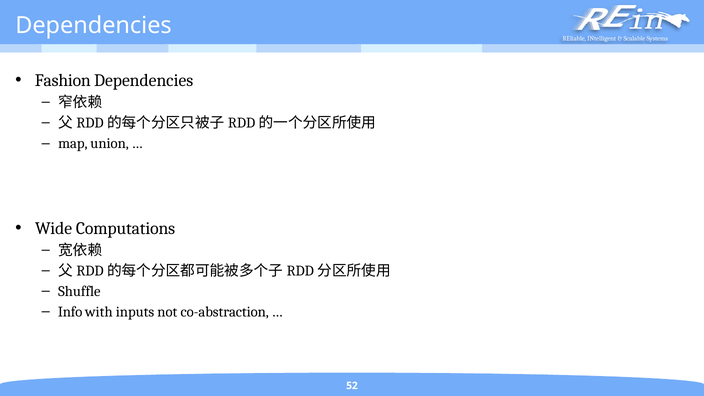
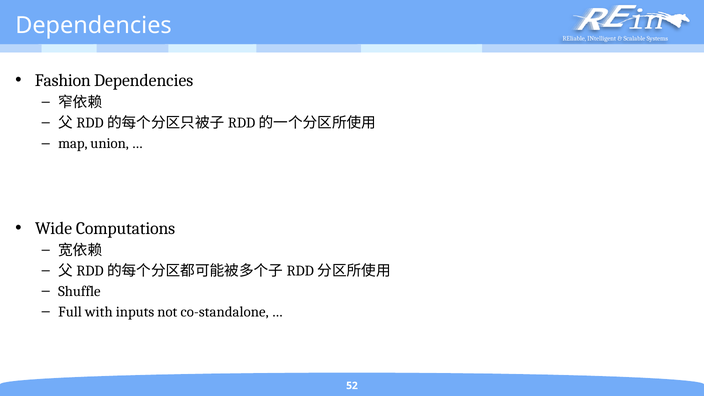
Info: Info -> Full
co-abstraction: co-abstraction -> co-standalone
